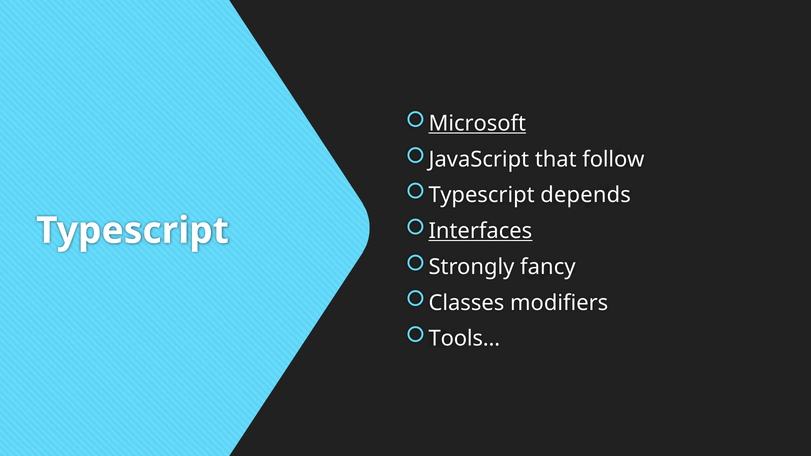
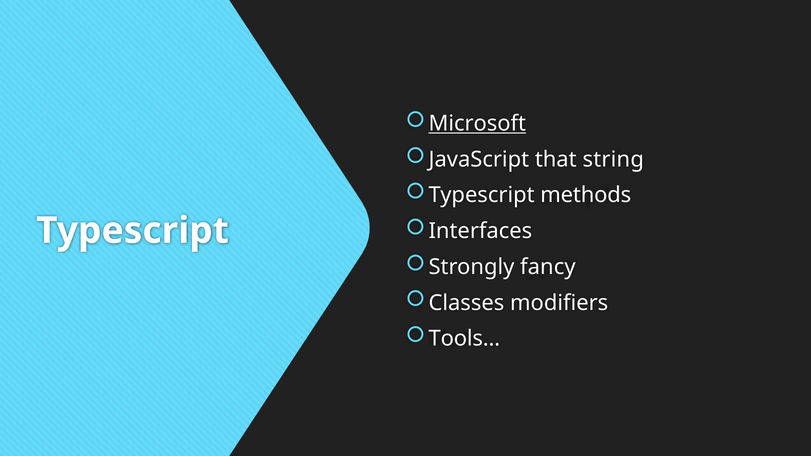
follow: follow -> string
depends: depends -> methods
Interfaces underline: present -> none
